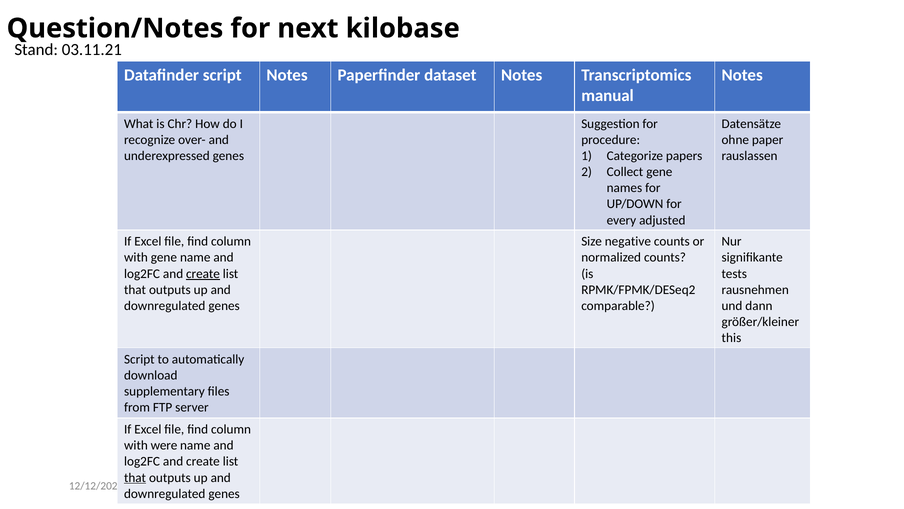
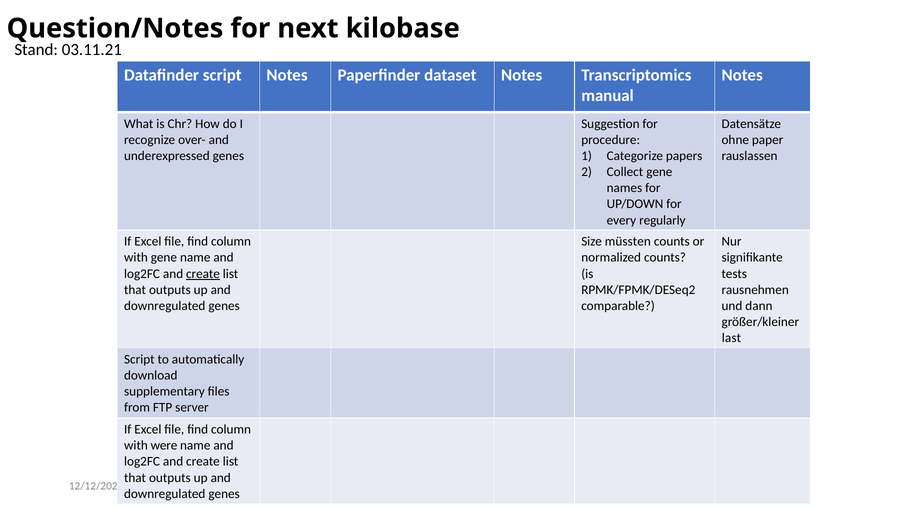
adjusted: adjusted -> regularly
negative: negative -> müssten
this: this -> last
that at (135, 477) underline: present -> none
